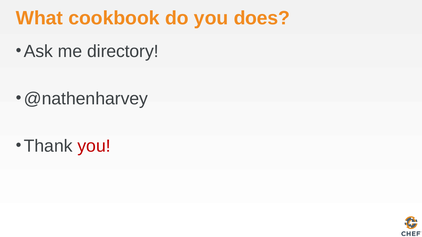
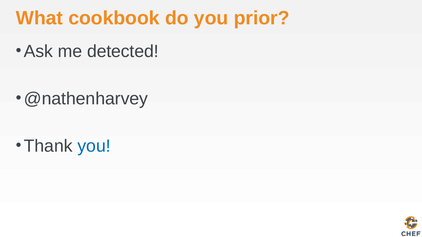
does: does -> prior
directory: directory -> detected
you at (94, 146) colour: red -> blue
